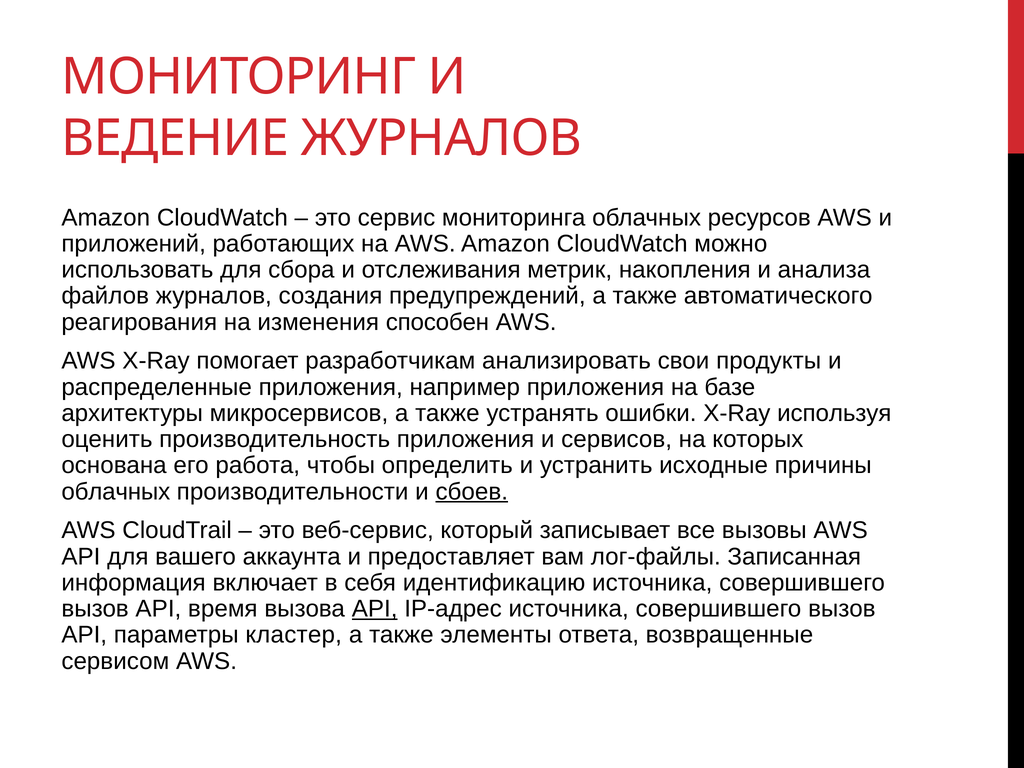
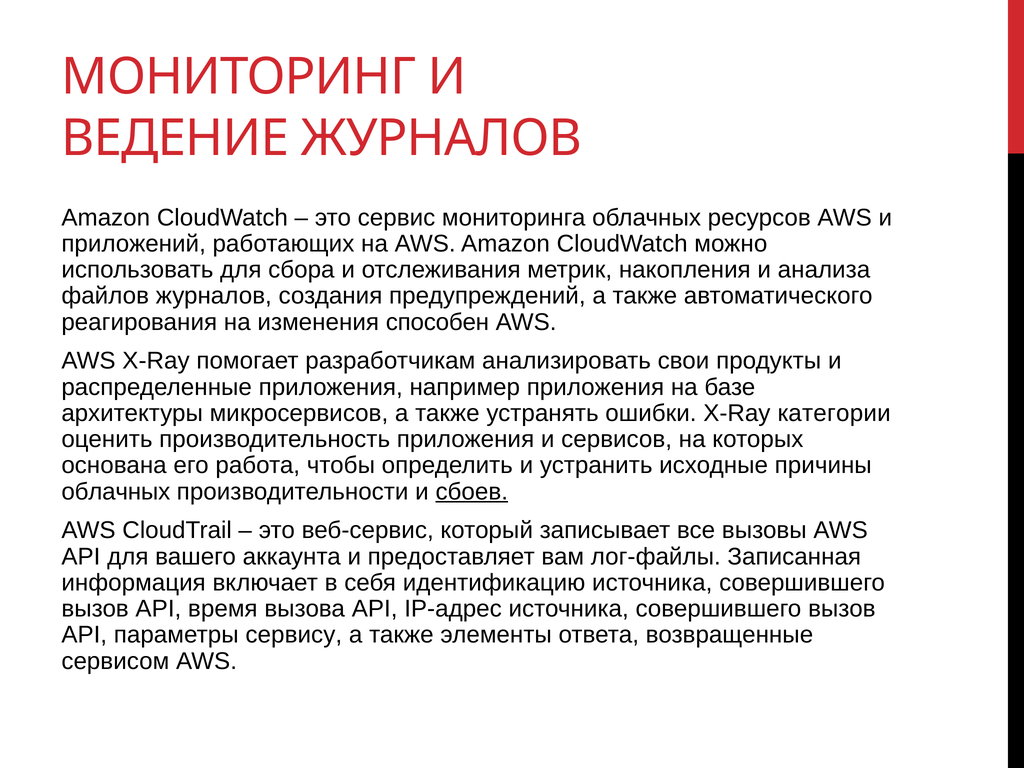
используя: используя -> категории
API at (375, 609) underline: present -> none
кластер: кластер -> сервису
